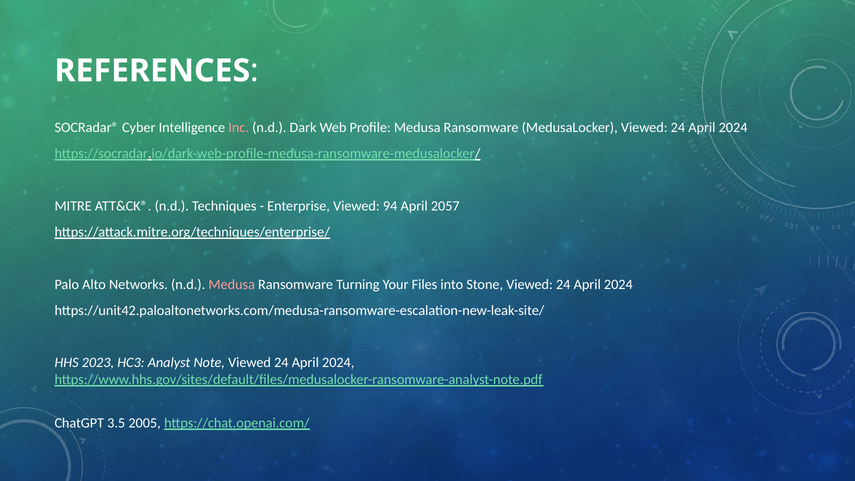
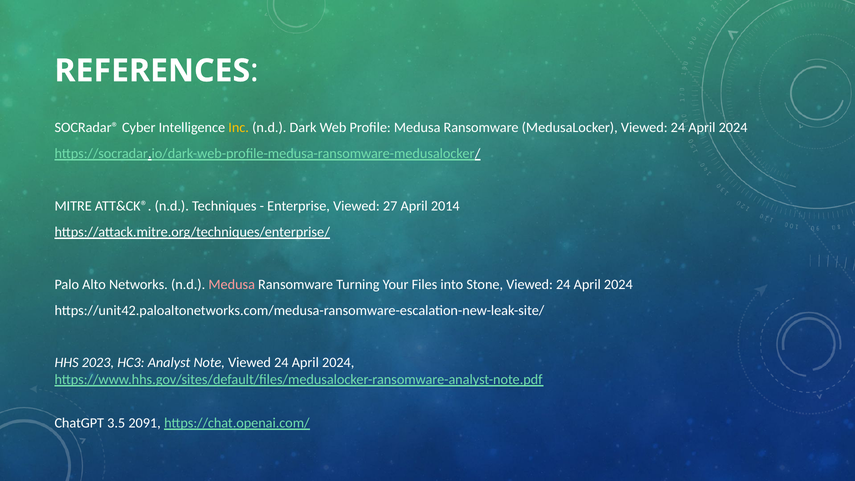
Inc colour: pink -> yellow
94: 94 -> 27
2057: 2057 -> 2014
2005: 2005 -> 2091
